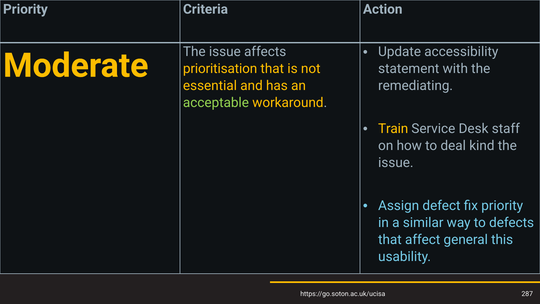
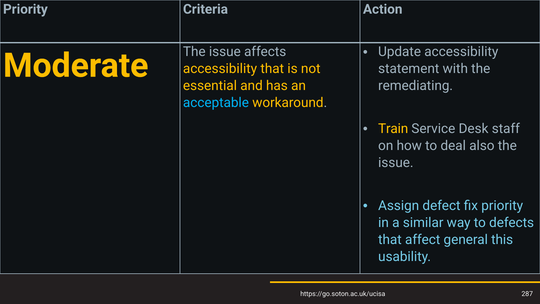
prioritisation at (220, 69): prioritisation -> accessibility
acceptable colour: light green -> light blue
kind: kind -> also
